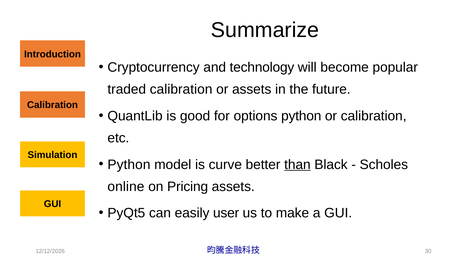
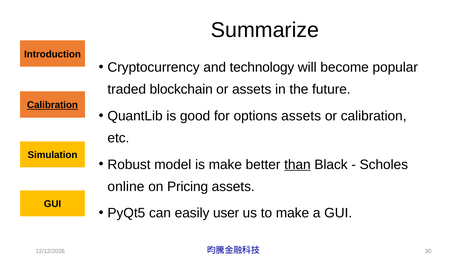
traded calibration: calibration -> blockchain
Calibration at (52, 105) underline: none -> present
options python: python -> assets
Python at (129, 164): Python -> Robust
is curve: curve -> make
